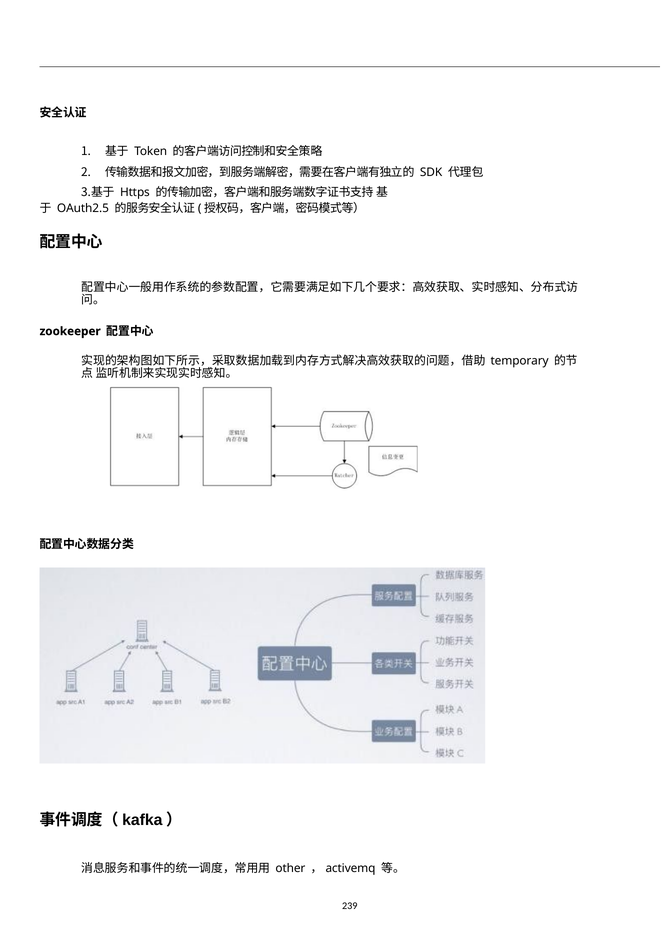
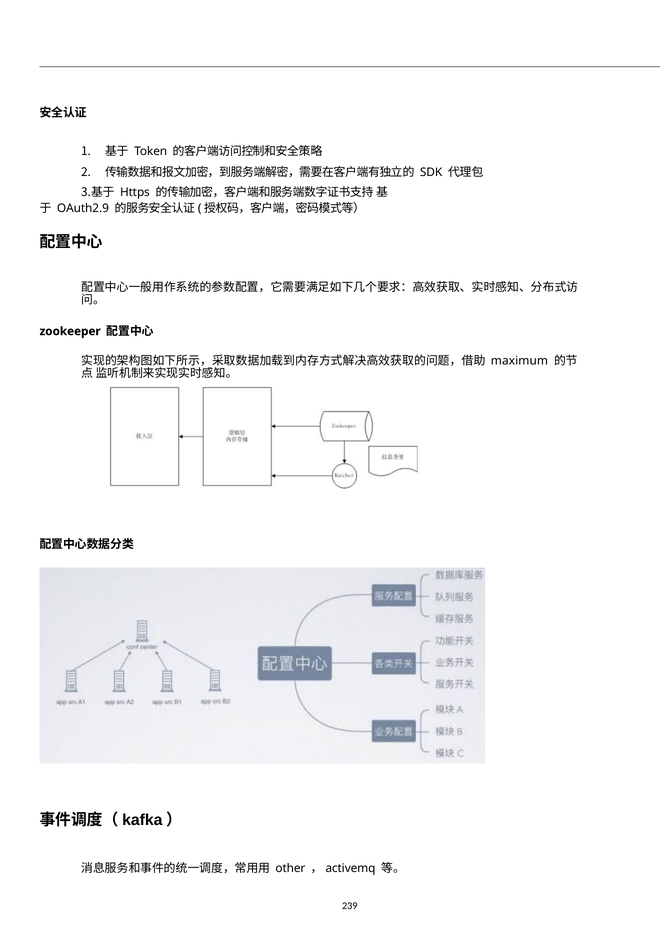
OAuth2.5: OAuth2.5 -> OAuth2.9
temporary: temporary -> maximum
